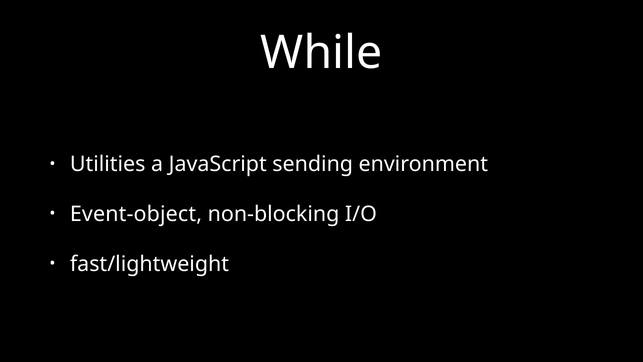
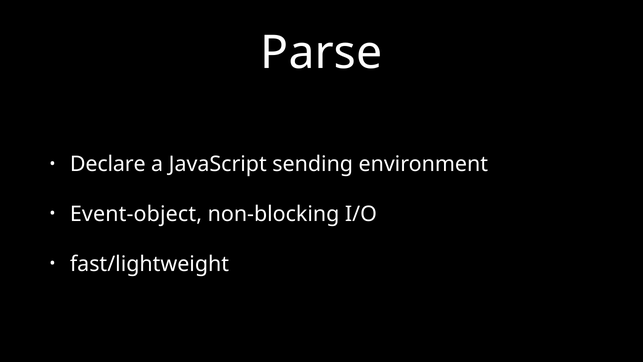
While: While -> Parse
Utilities: Utilities -> Declare
